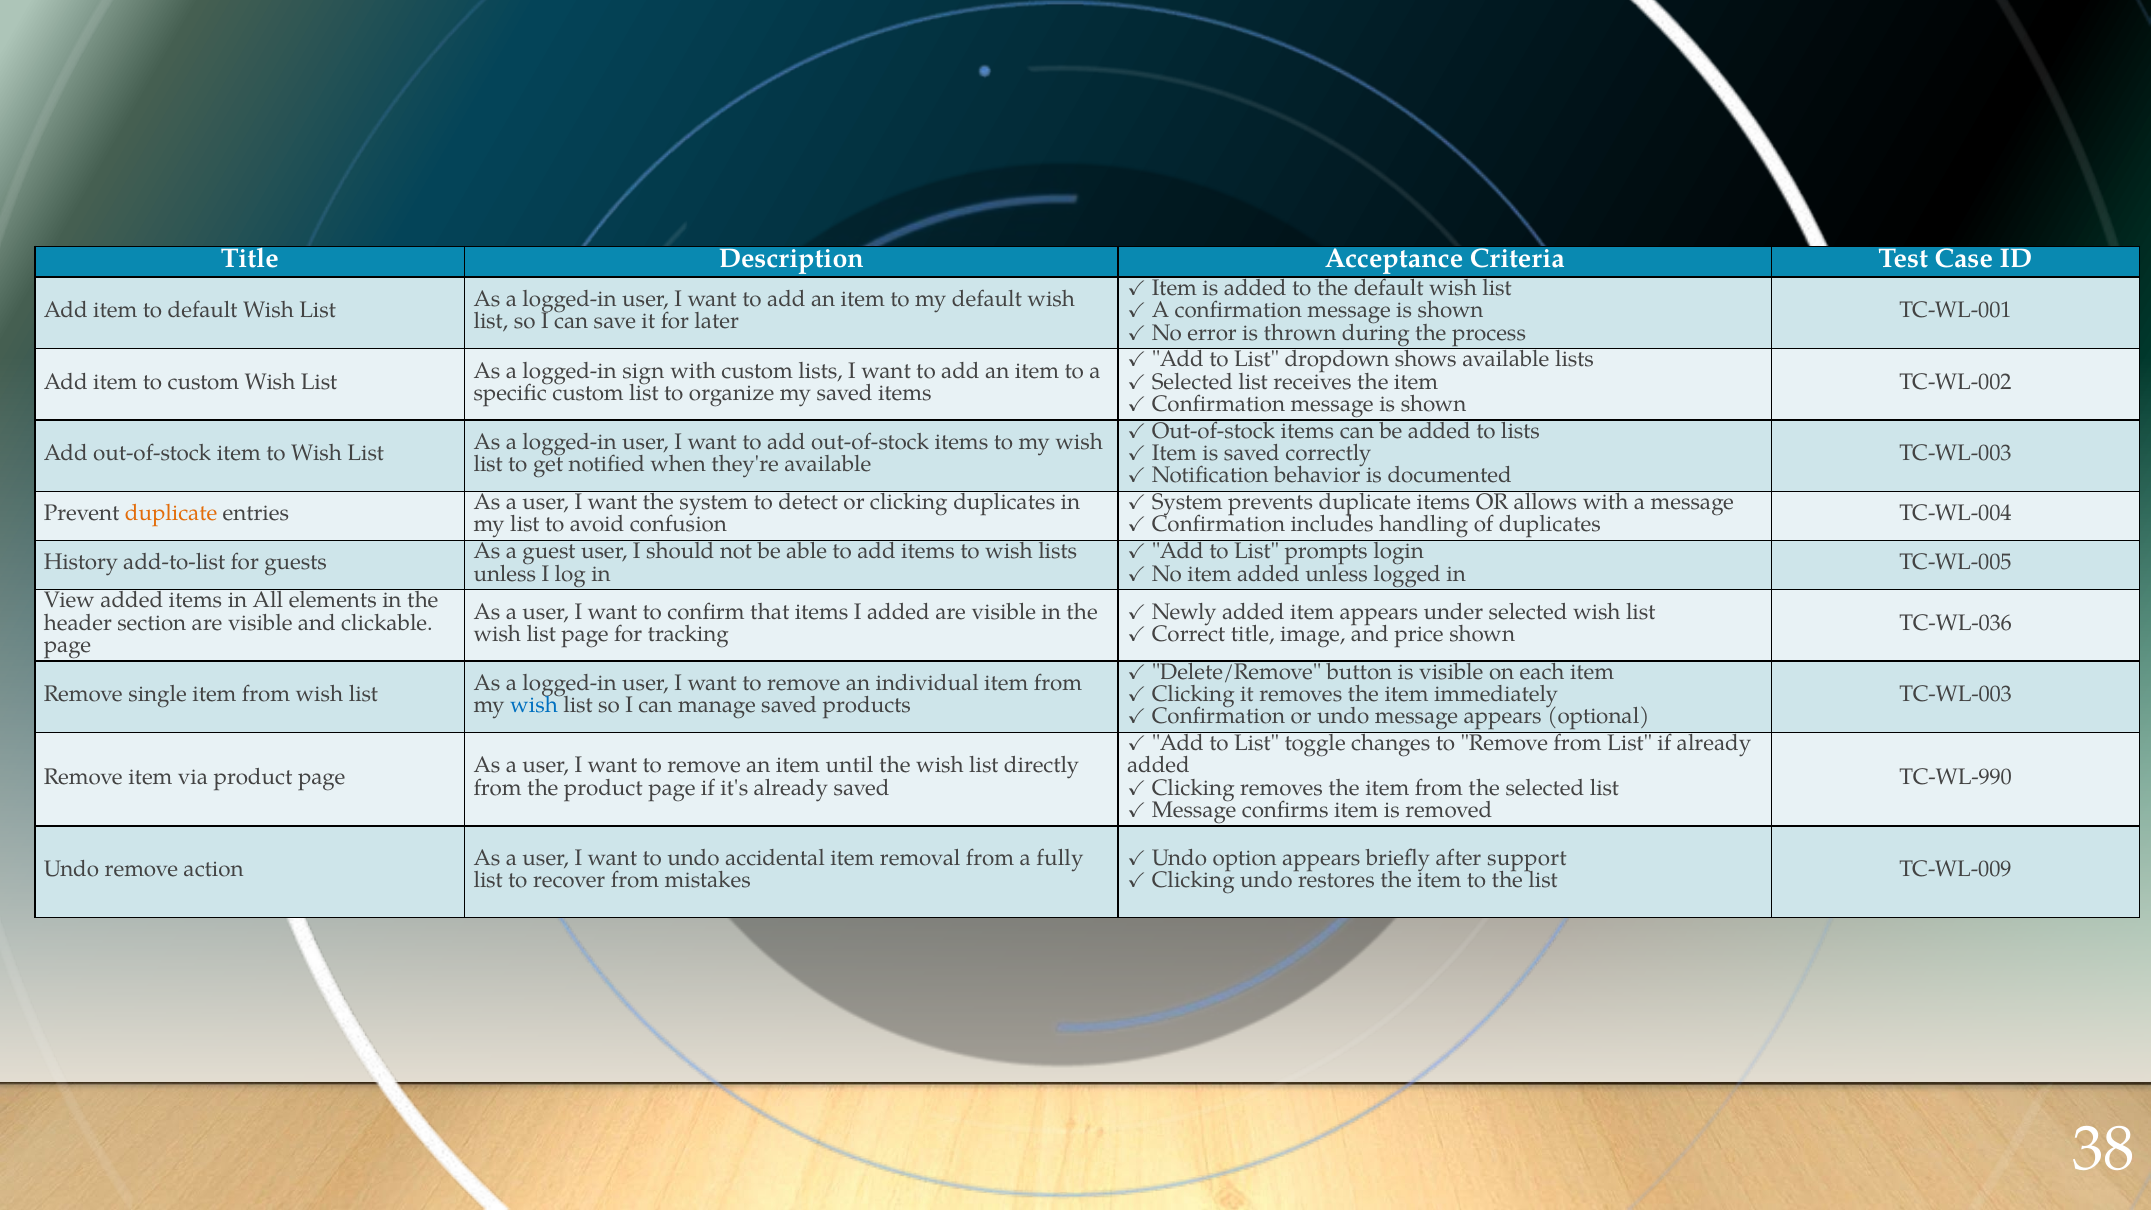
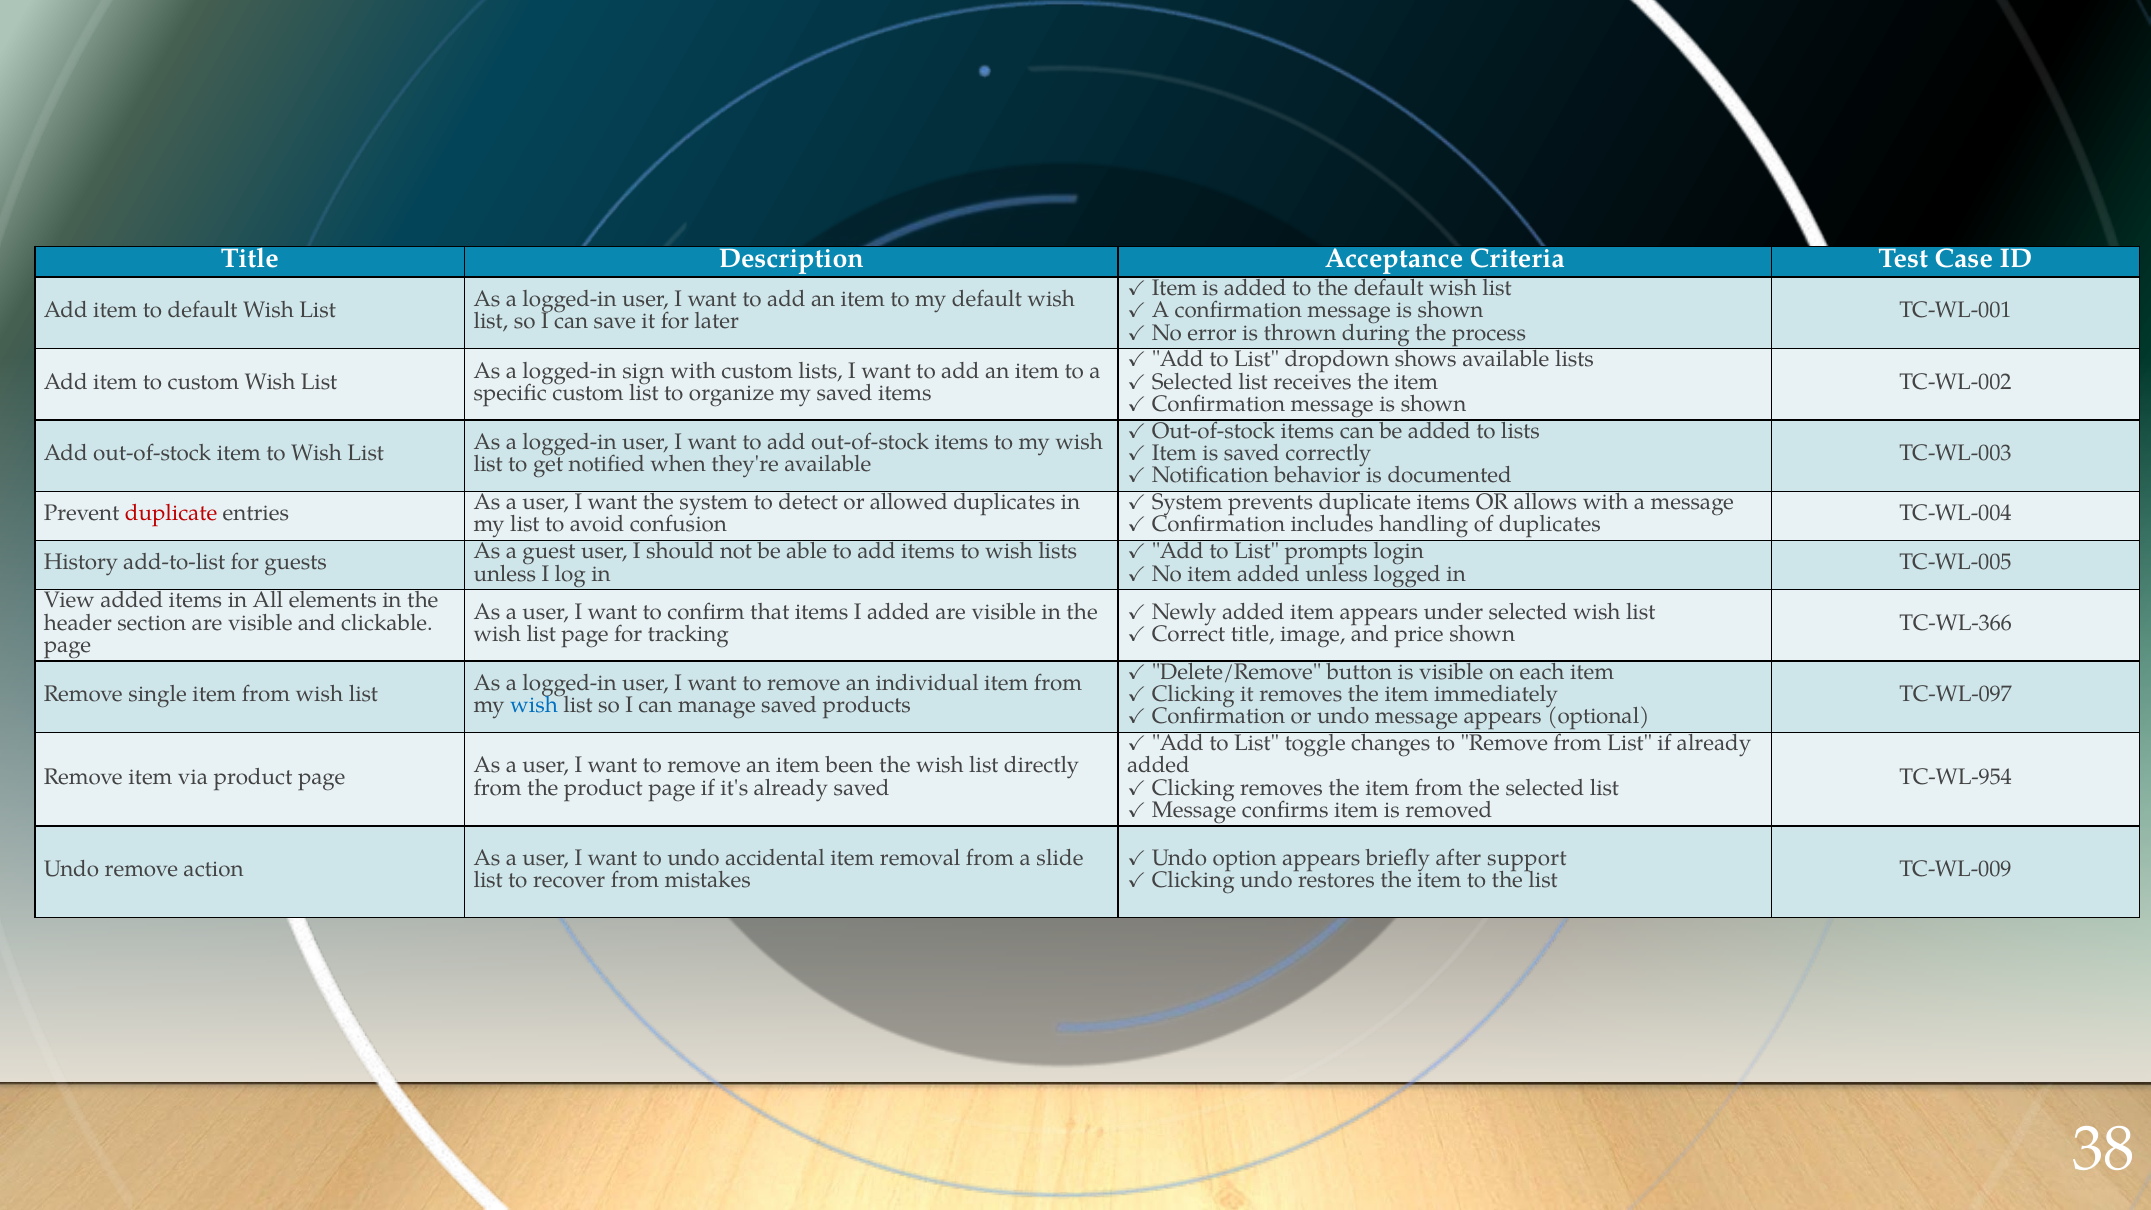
duplicate at (171, 513) colour: orange -> red
or clicking: clicking -> allowed
TC-WL-036: TC-WL-036 -> TC-WL-366
TC-WL-003 at (1956, 694): TC-WL-003 -> TC-WL-097
until: until -> been
TC-WL-990: TC-WL-990 -> TC-WL-954
fully: fully -> slide
